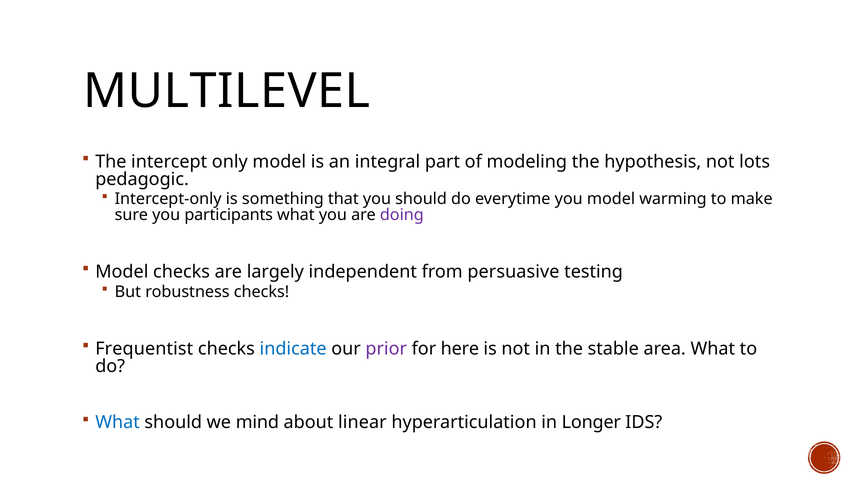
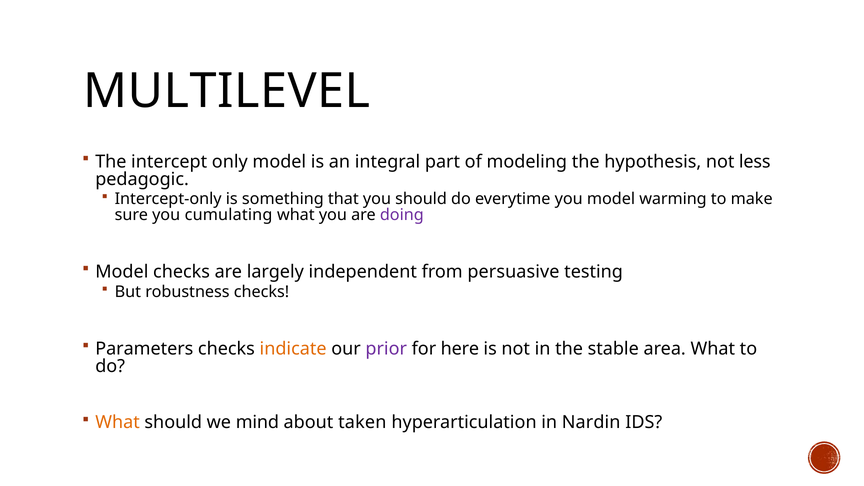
lots: lots -> less
participants: participants -> cumulating
Frequentist: Frequentist -> Parameters
indicate colour: blue -> orange
What at (118, 422) colour: blue -> orange
linear: linear -> taken
Longer: Longer -> Nardin
